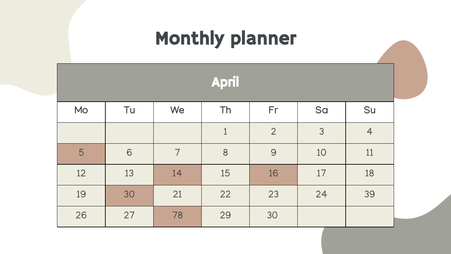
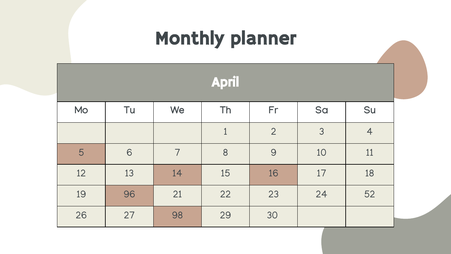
19 30: 30 -> 96
39: 39 -> 52
78: 78 -> 98
